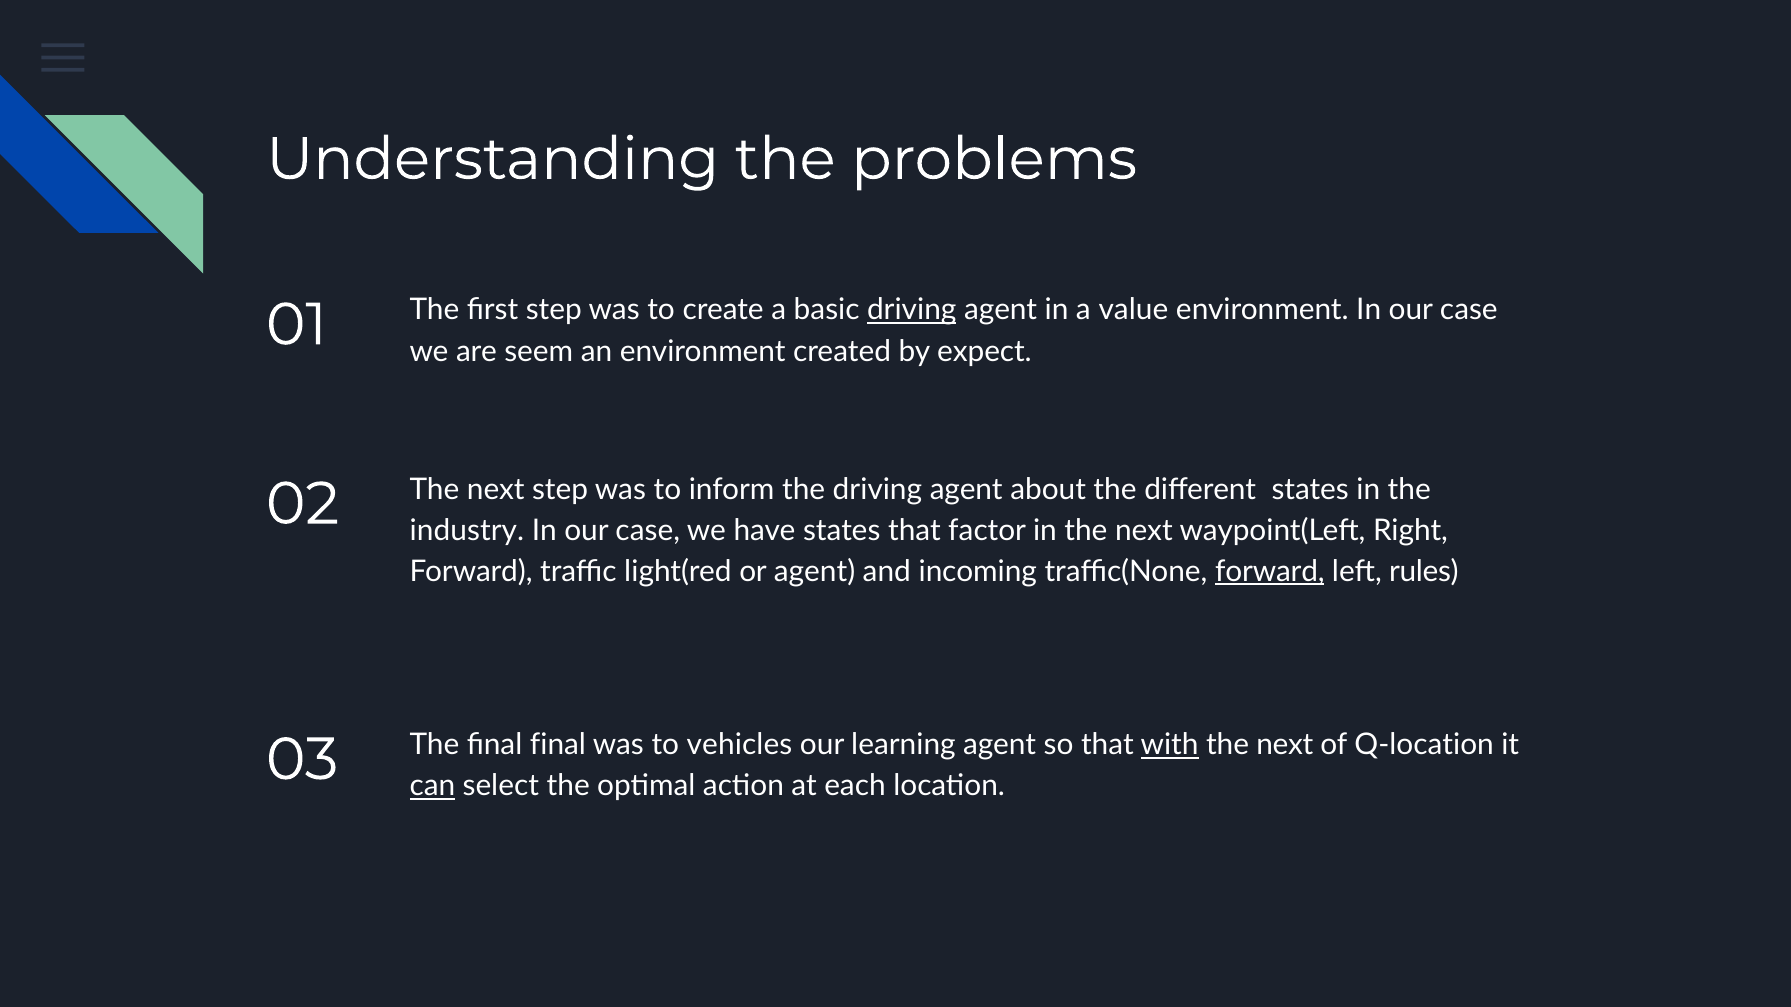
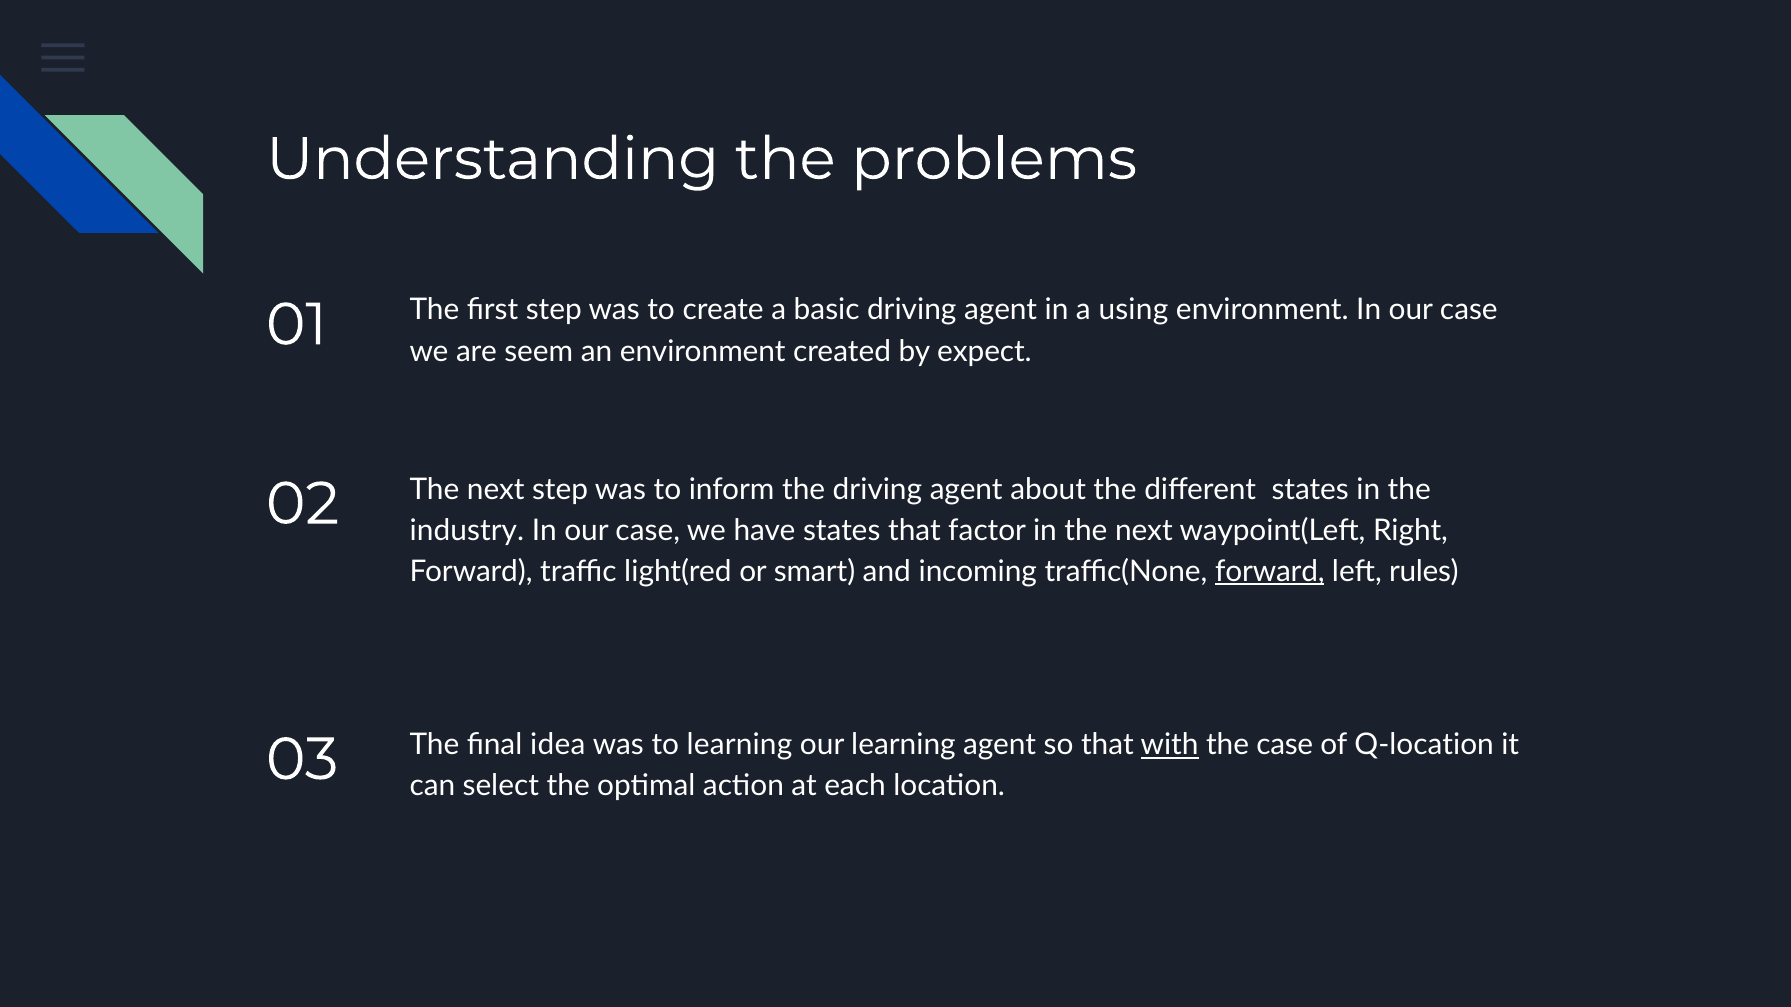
driving at (912, 310) underline: present -> none
value: value -> using
or agent: agent -> smart
final final: final -> idea
to vehicles: vehicles -> learning
next at (1285, 745): next -> case
can underline: present -> none
